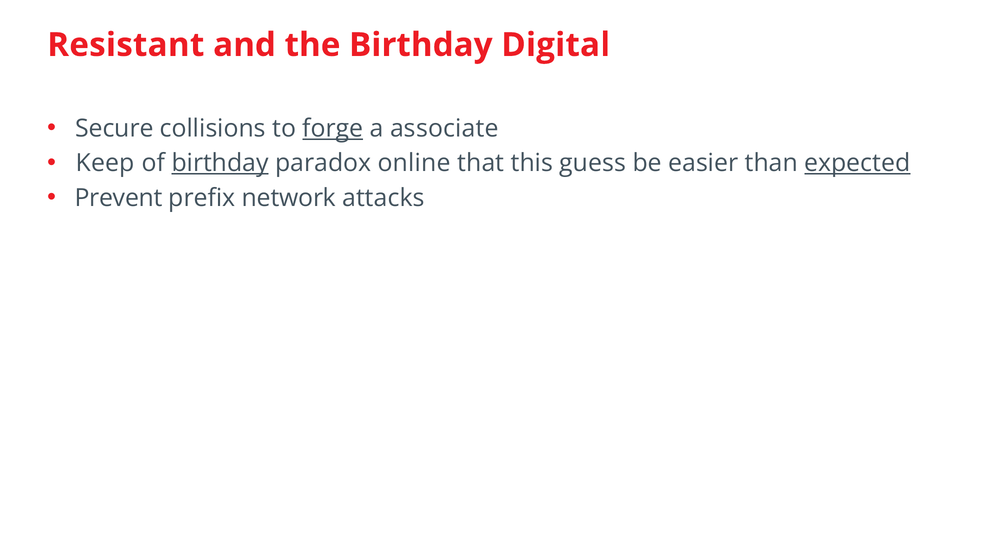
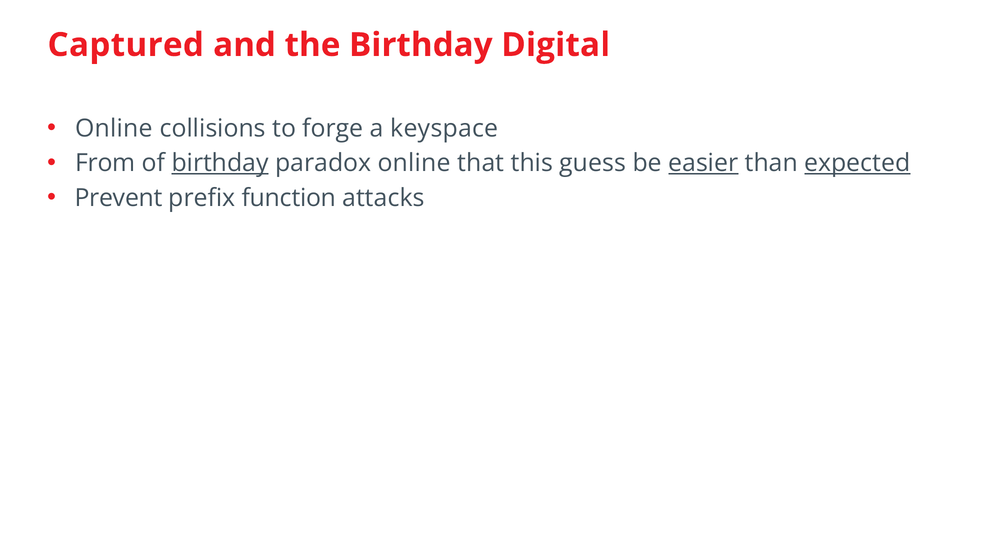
Resistant: Resistant -> Captured
Secure at (114, 128): Secure -> Online
forge underline: present -> none
associate: associate -> keyspace
Keep: Keep -> From
easier underline: none -> present
network: network -> function
